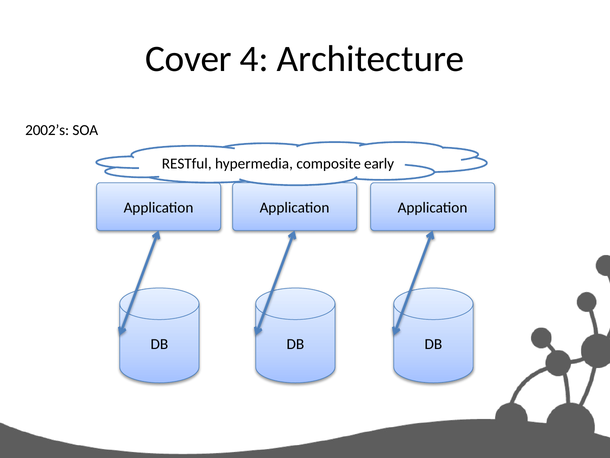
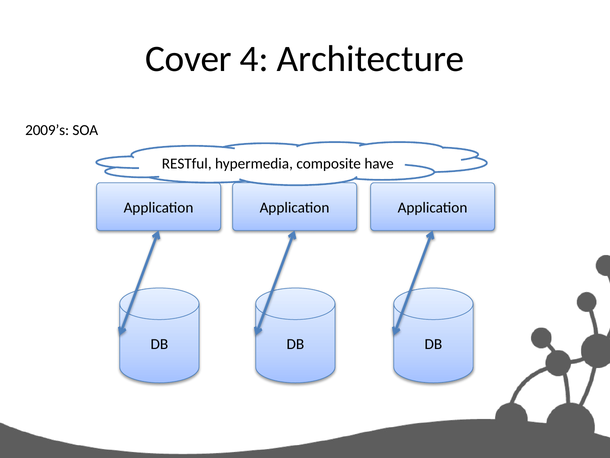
2002’s: 2002’s -> 2009’s
early: early -> have
